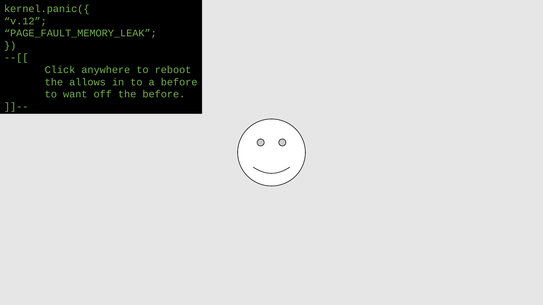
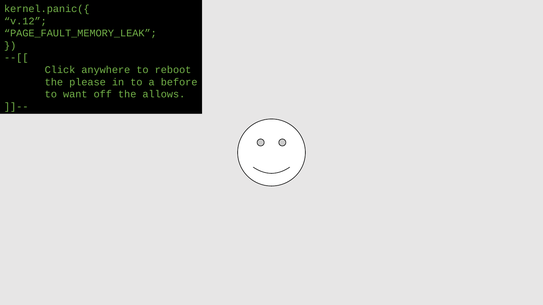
allows: allows -> please
the before: before -> allows
